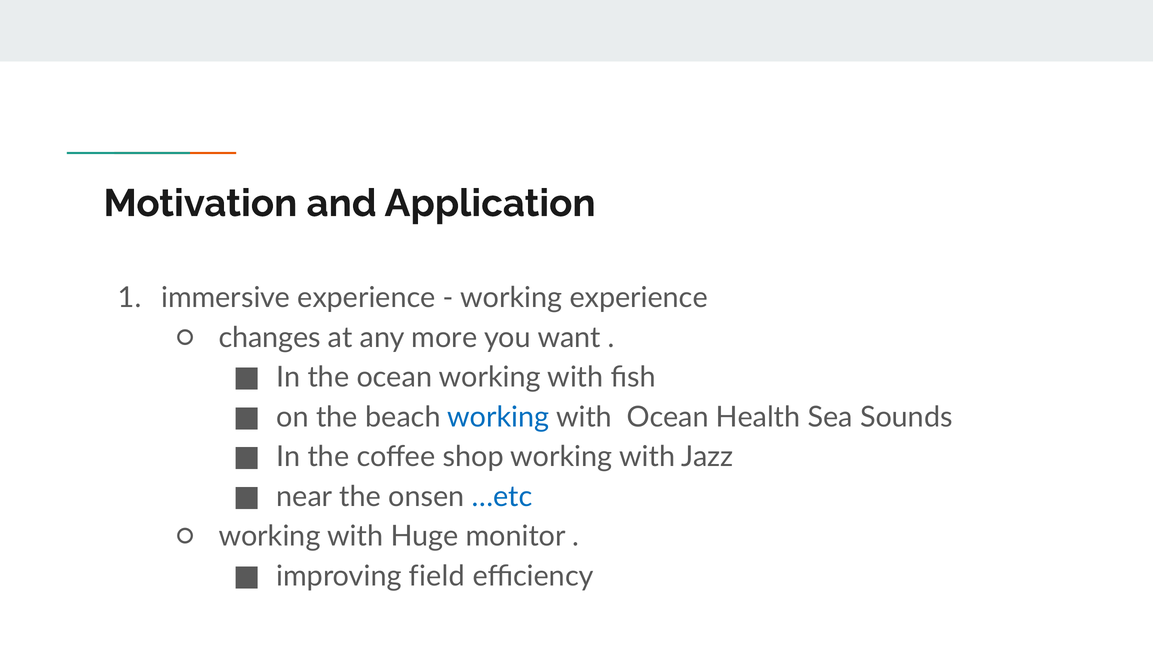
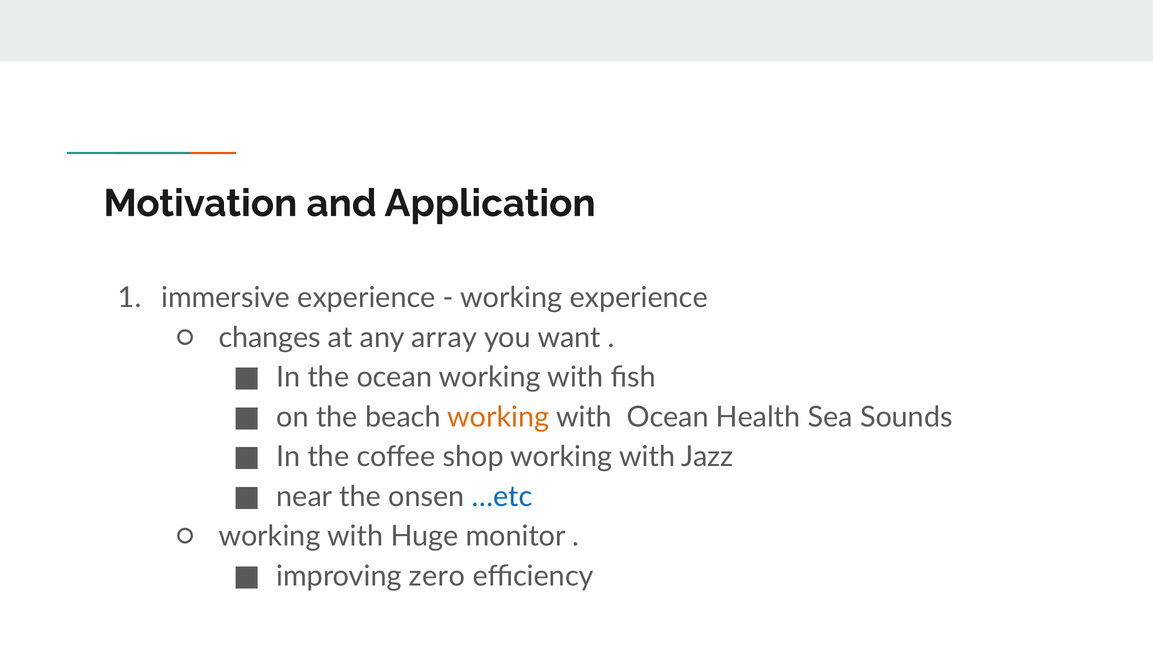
more: more -> array
working at (498, 417) colour: blue -> orange
field: field -> zero
